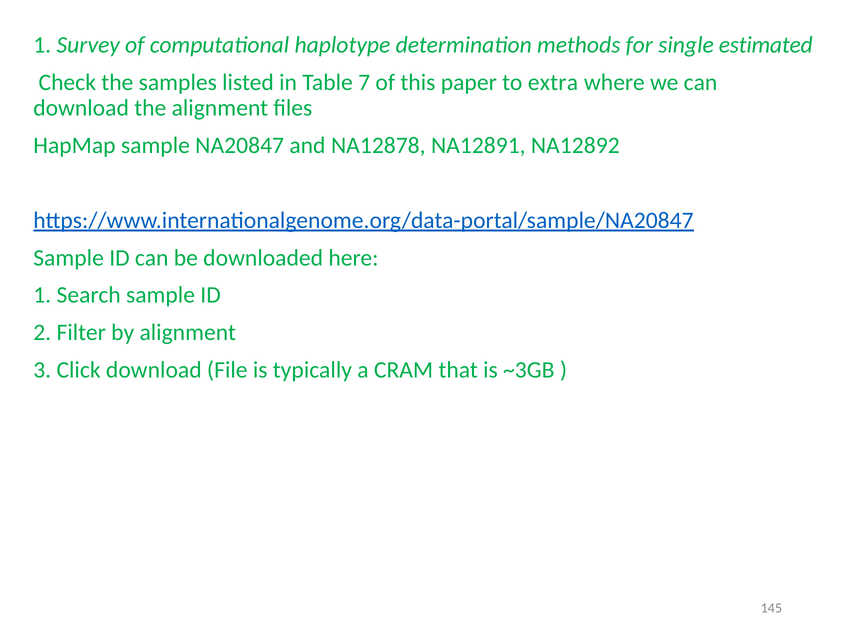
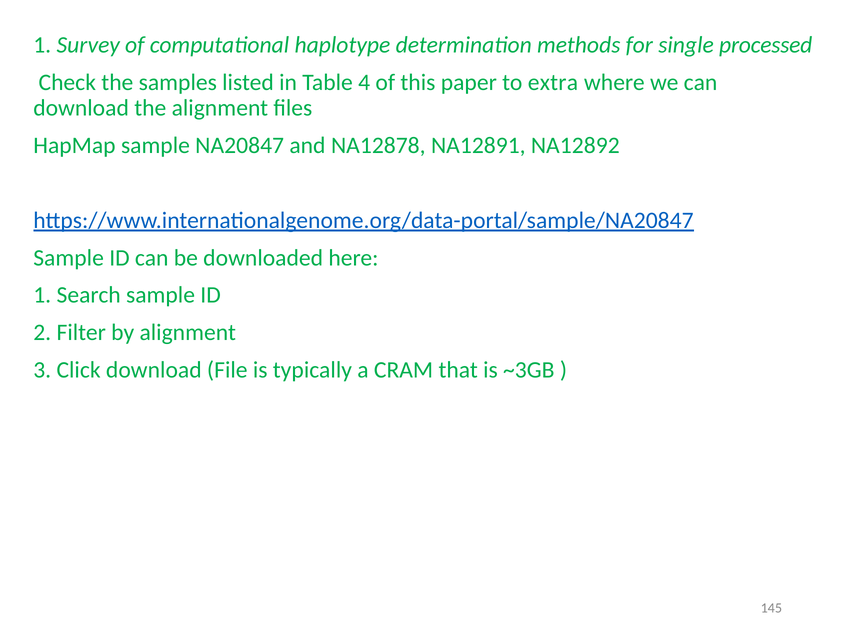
estimated: estimated -> processed
7: 7 -> 4
